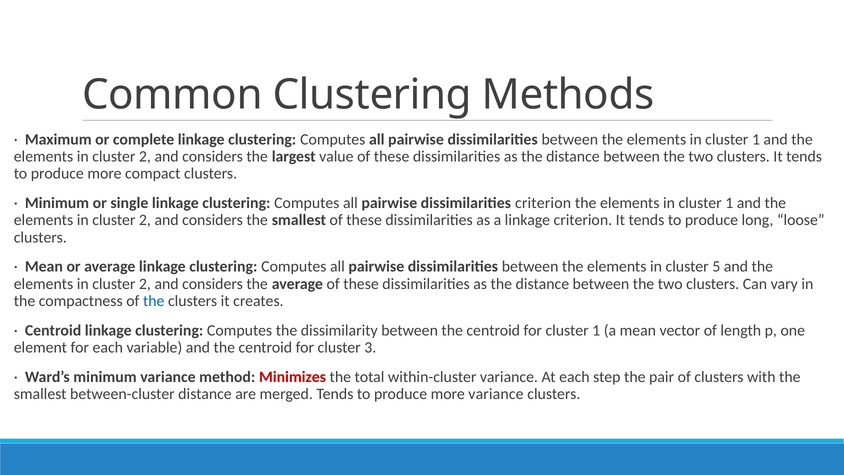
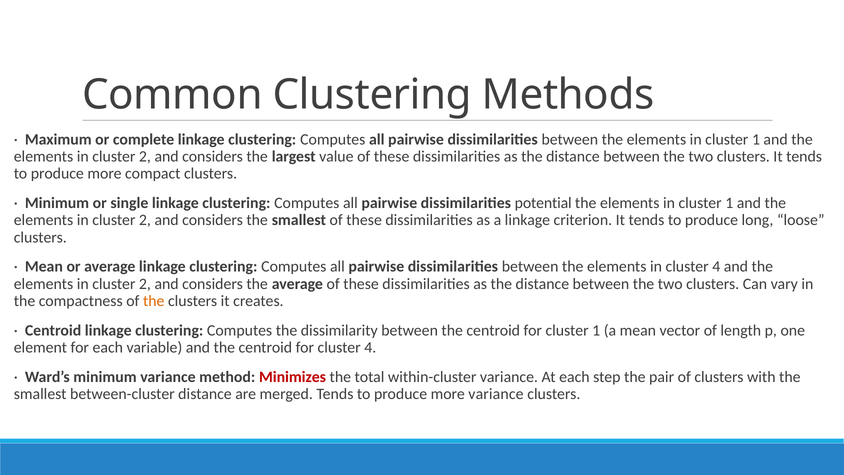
dissimilarities criterion: criterion -> potential
in cluster 5: 5 -> 4
the at (154, 301) colour: blue -> orange
for cluster 3: 3 -> 4
